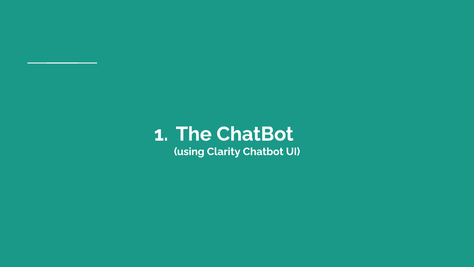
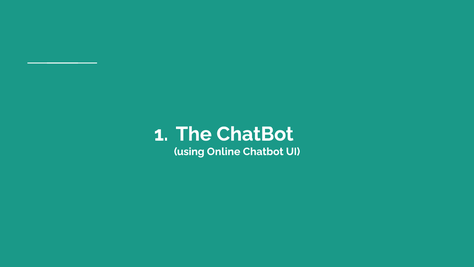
Clarity: Clarity -> Online
